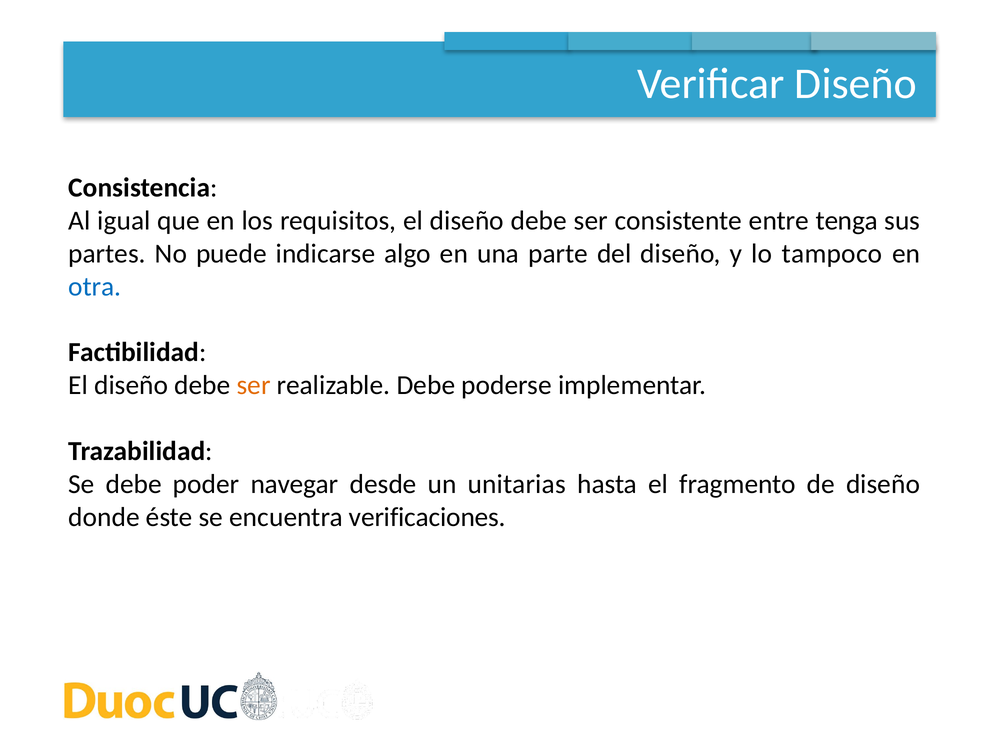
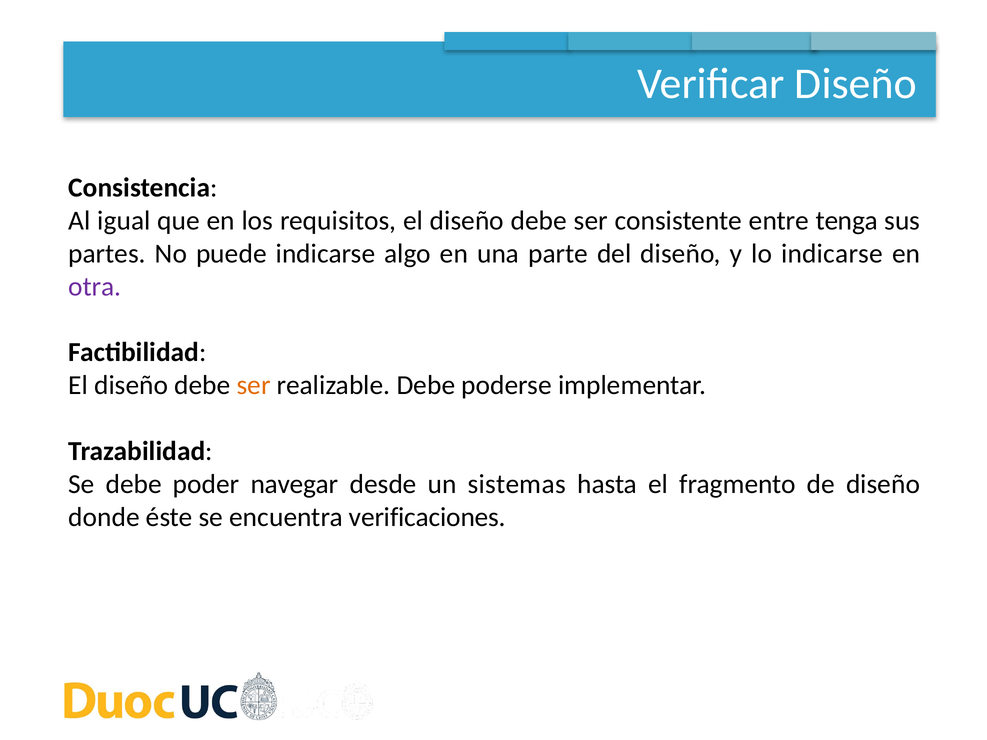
lo tampoco: tampoco -> indicarse
otra colour: blue -> purple
unitarias: unitarias -> sistemas
